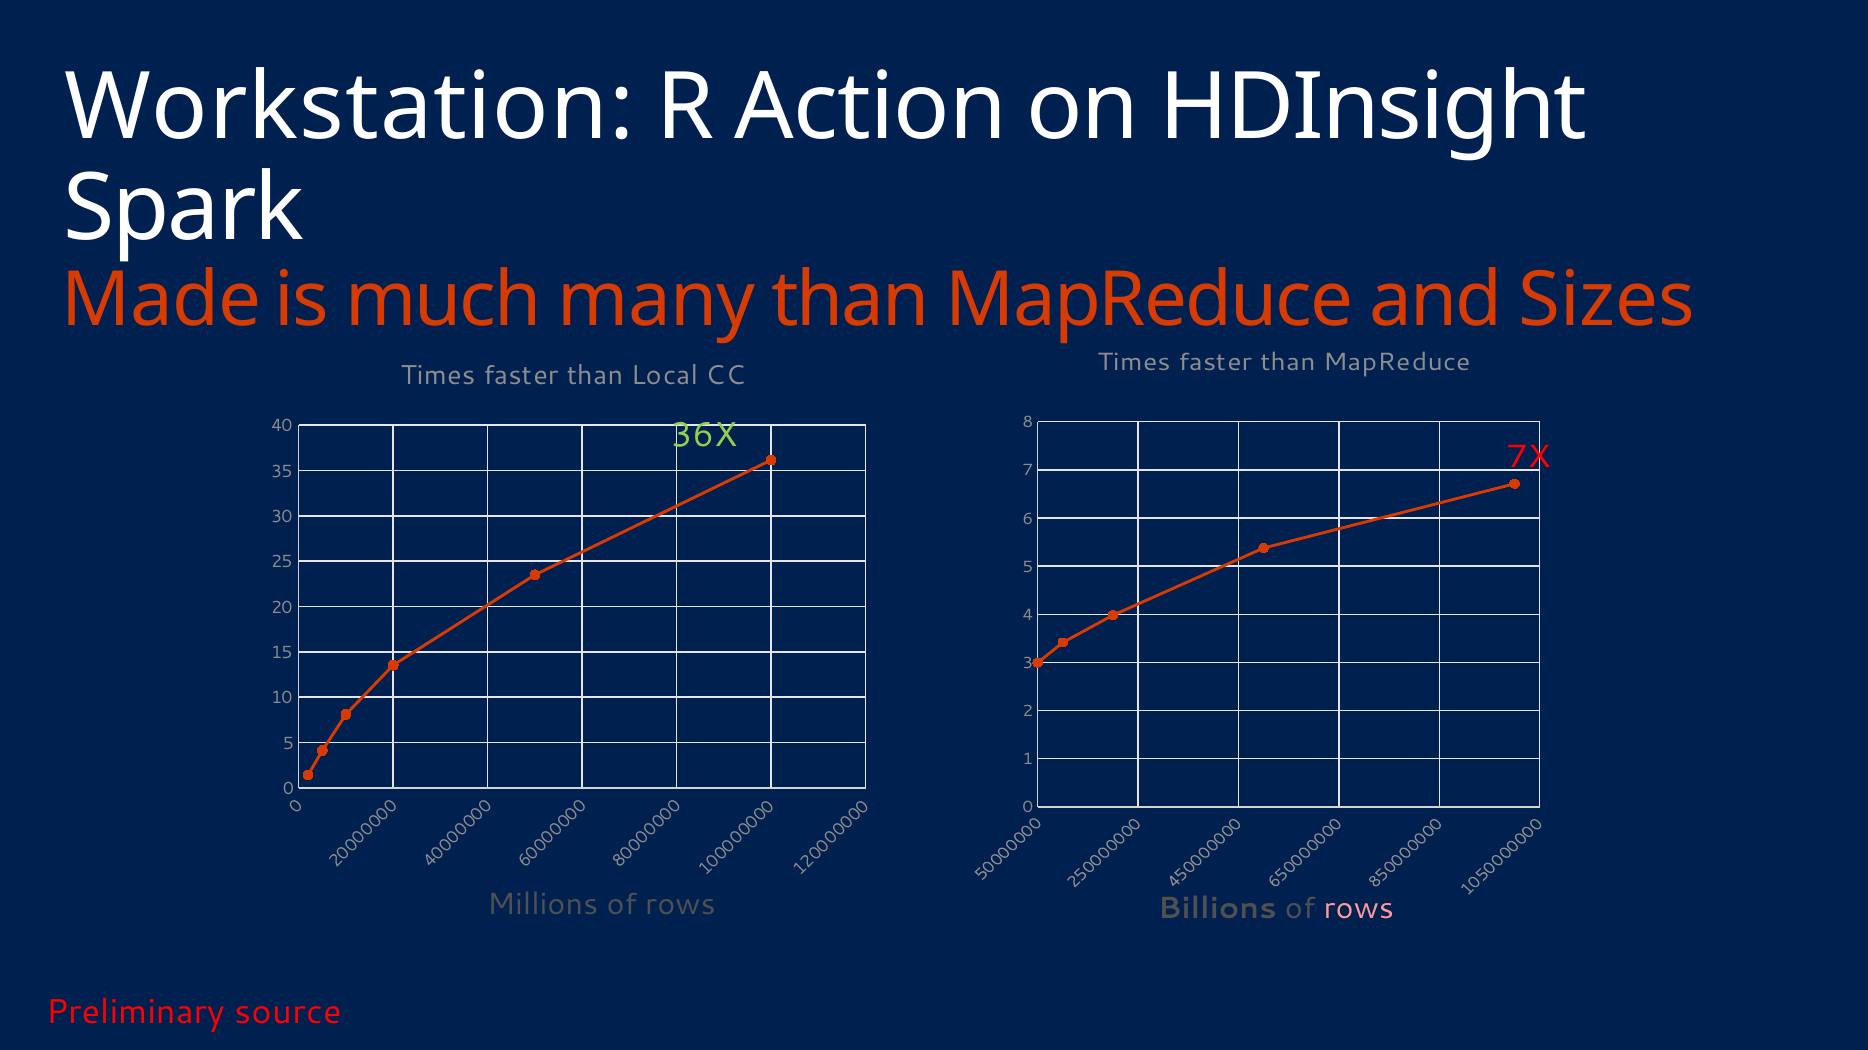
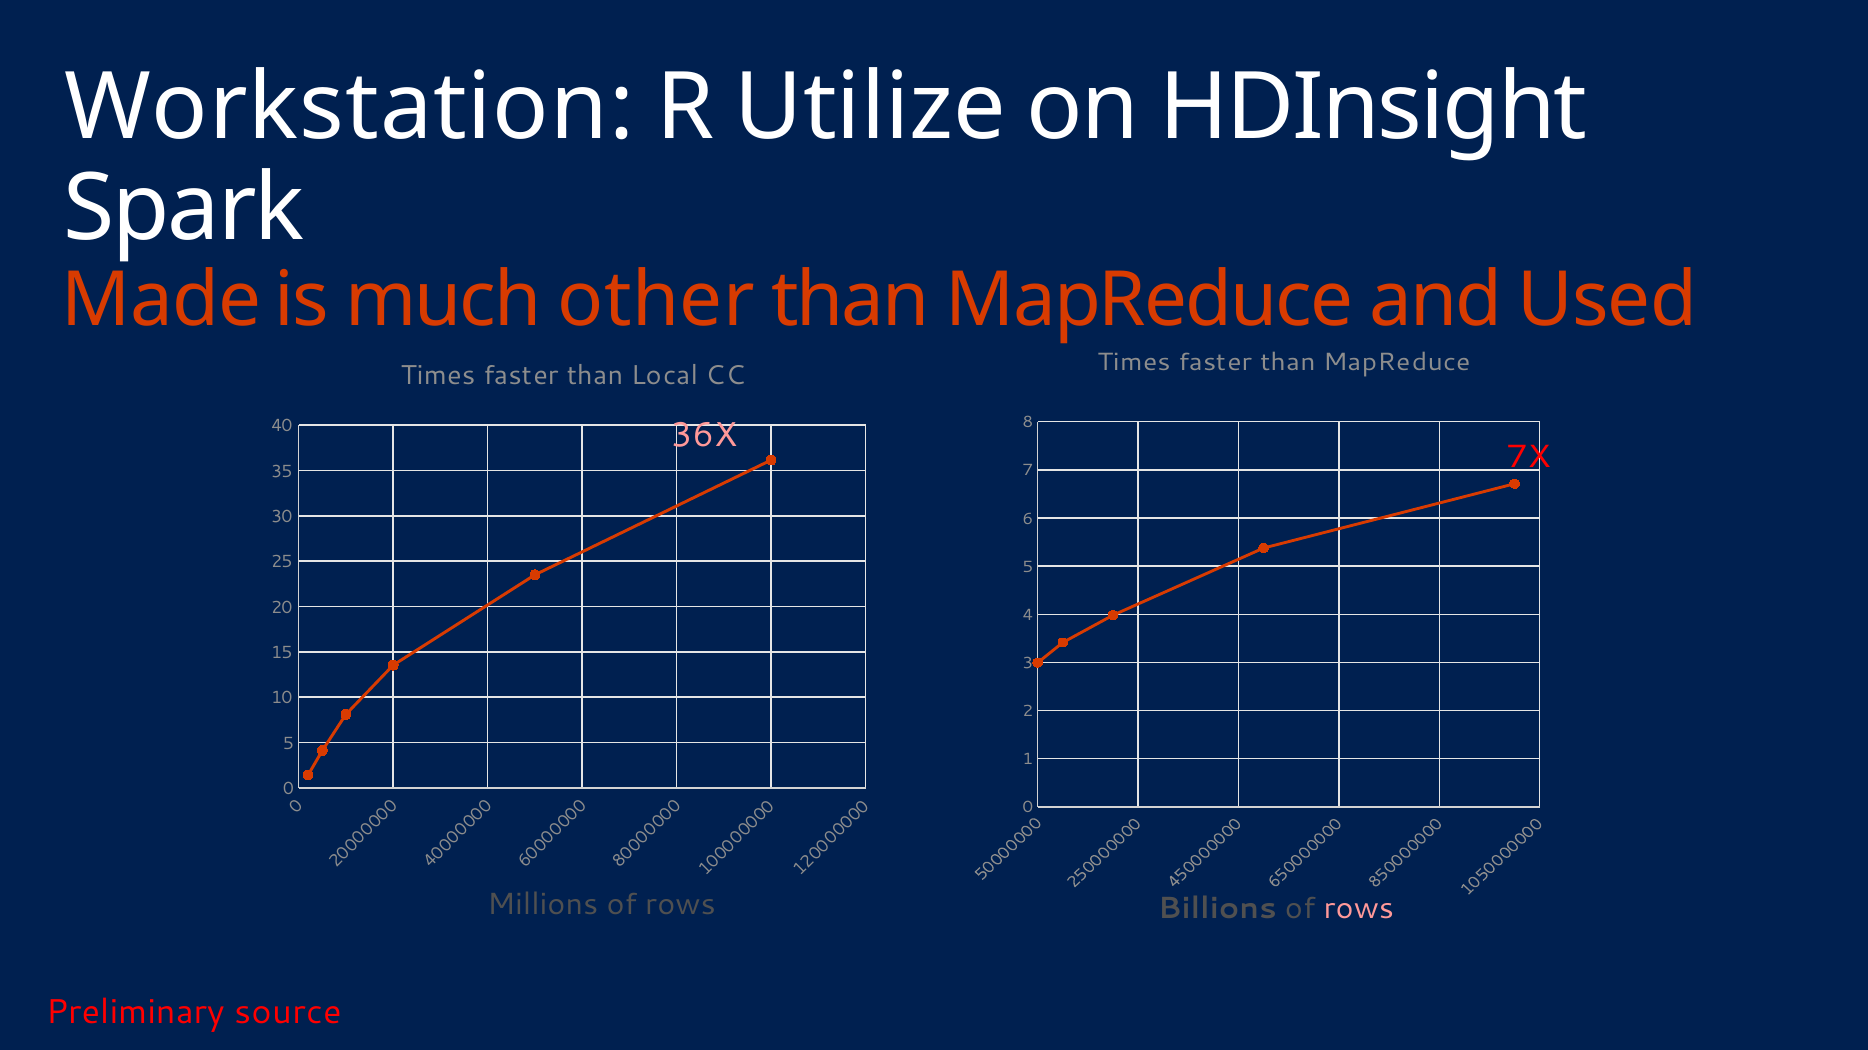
Action: Action -> Utilize
many: many -> other
Sizes: Sizes -> Used
36X colour: light green -> pink
